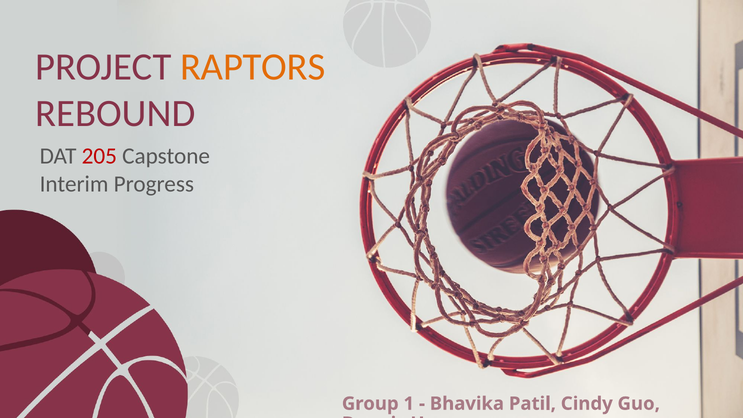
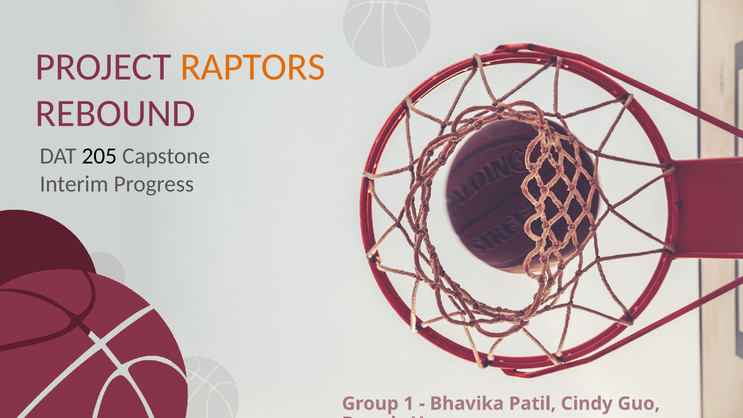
205 colour: red -> black
